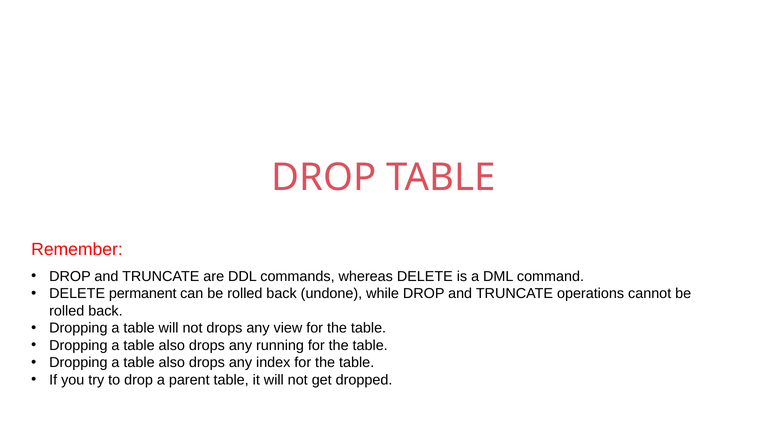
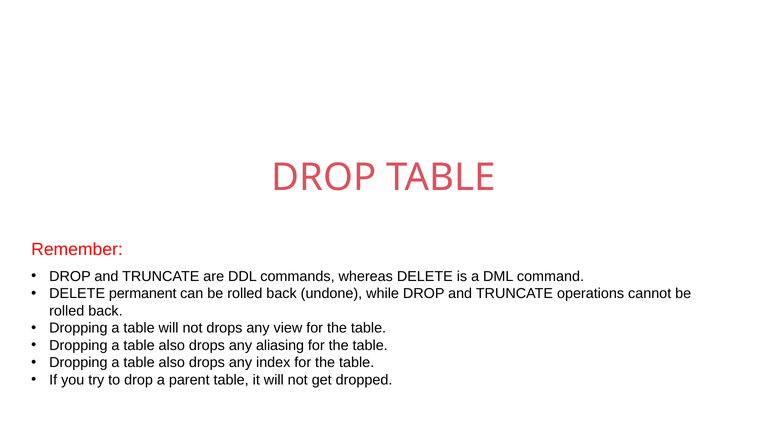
running: running -> aliasing
